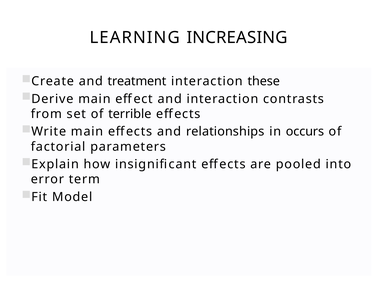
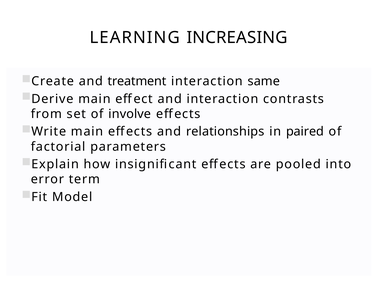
these: these -> same
terrible: terrible -> involve
occurs: occurs -> paired
